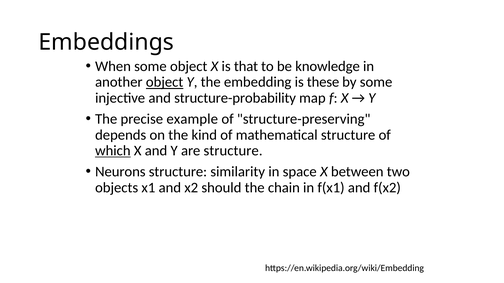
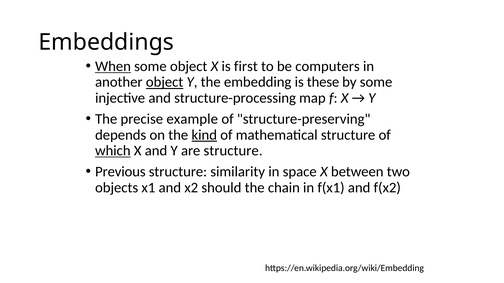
When underline: none -> present
that: that -> first
knowledge: knowledge -> computers
structure-probability: structure-probability -> structure-processing
kind underline: none -> present
Neurons: Neurons -> Previous
